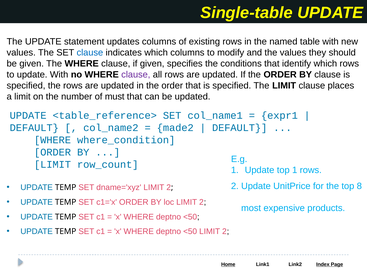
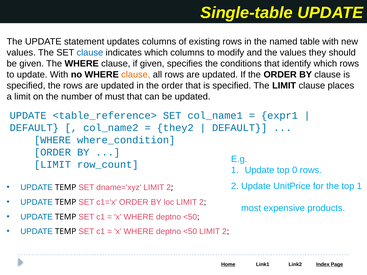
clause at (136, 75) colour: purple -> orange
made2: made2 -> they2
top 1: 1 -> 0
top 8: 8 -> 1
